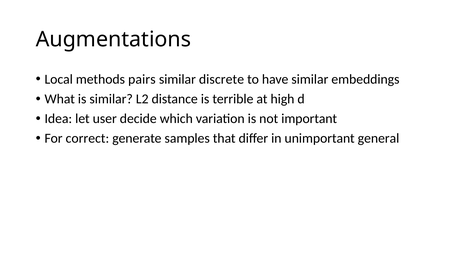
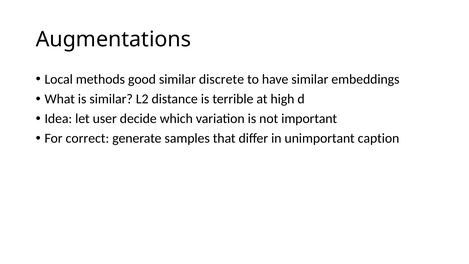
pairs: pairs -> good
general: general -> caption
